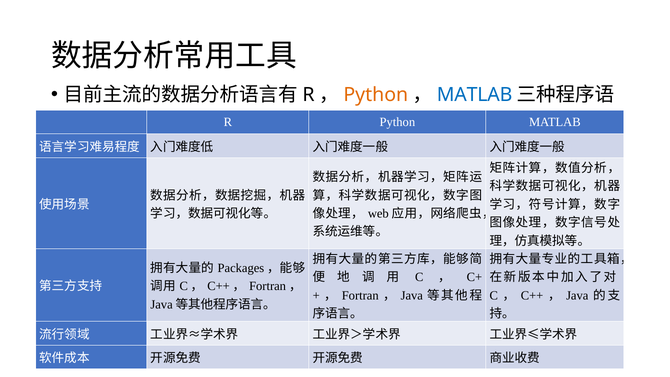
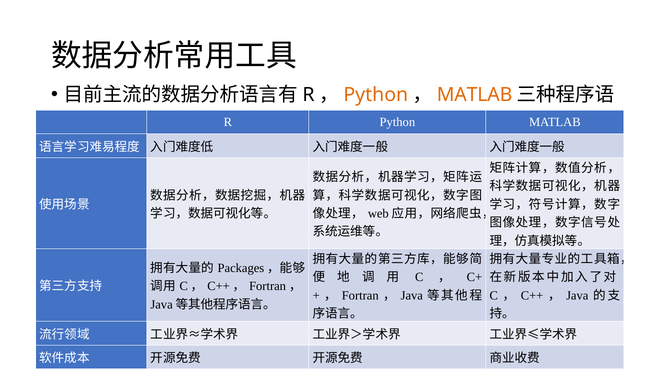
MATLAB at (475, 95) colour: blue -> orange
